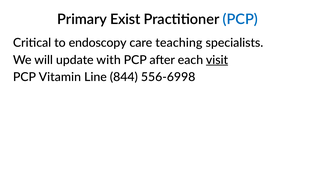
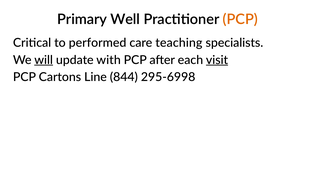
Exist: Exist -> Well
PCP at (240, 20) colour: blue -> orange
endoscopy: endoscopy -> performed
will underline: none -> present
Vitamin: Vitamin -> Cartons
556-6998: 556-6998 -> 295-6998
